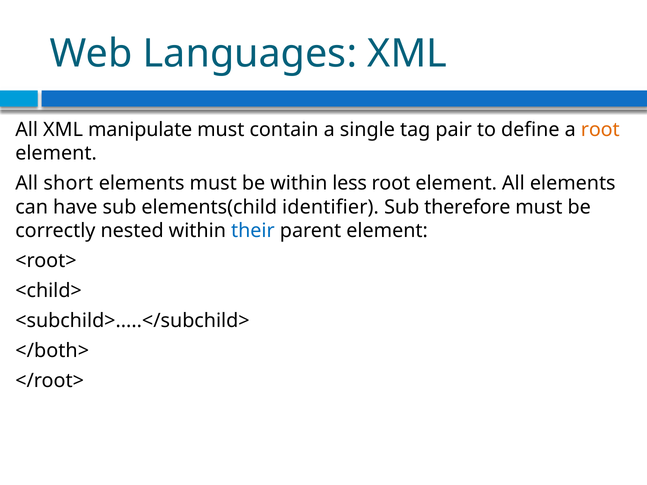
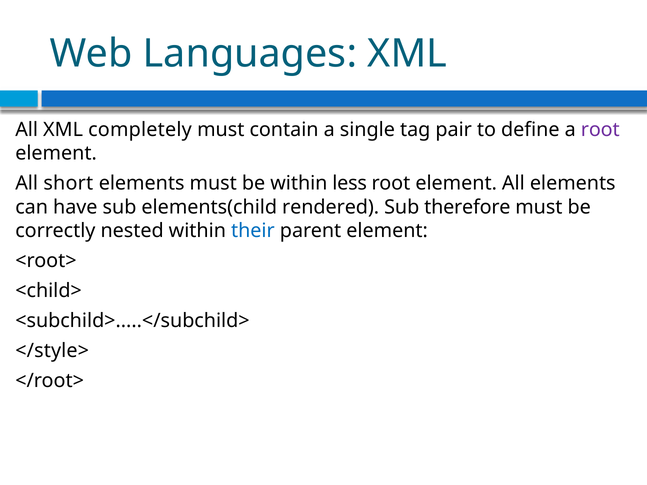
manipulate: manipulate -> completely
root at (600, 130) colour: orange -> purple
identifier: identifier -> rendered
</both>: </both> -> </style>
